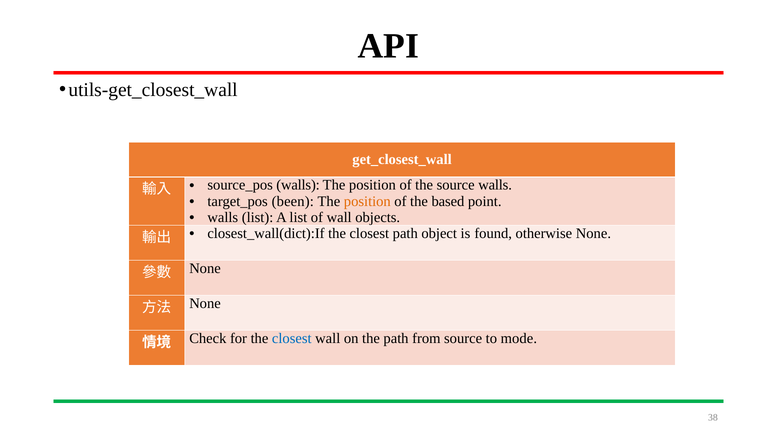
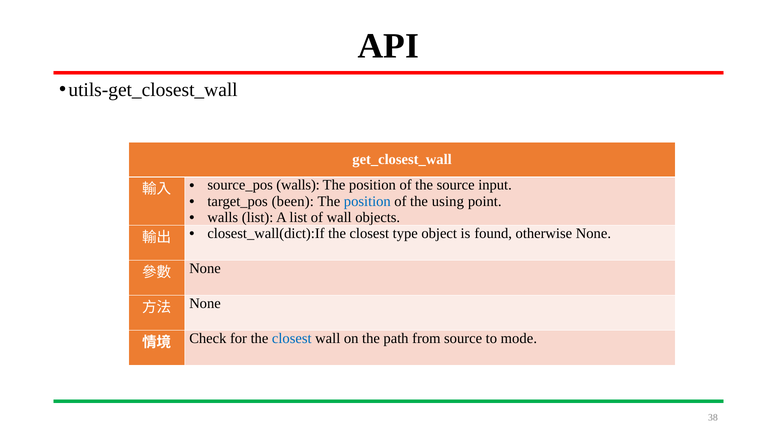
source walls: walls -> input
position at (367, 201) colour: orange -> blue
based: based -> using
closest path: path -> type
